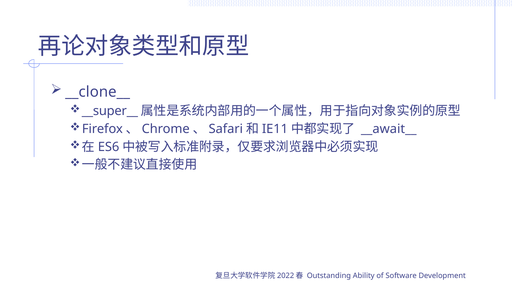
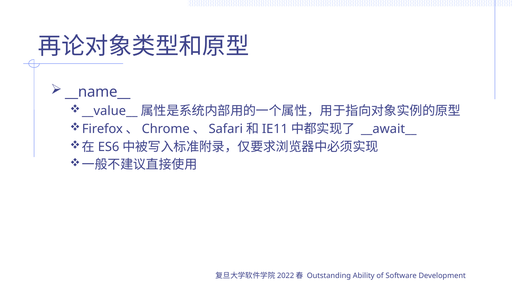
__clone__: __clone__ -> __name__
__super__: __super__ -> __value__
